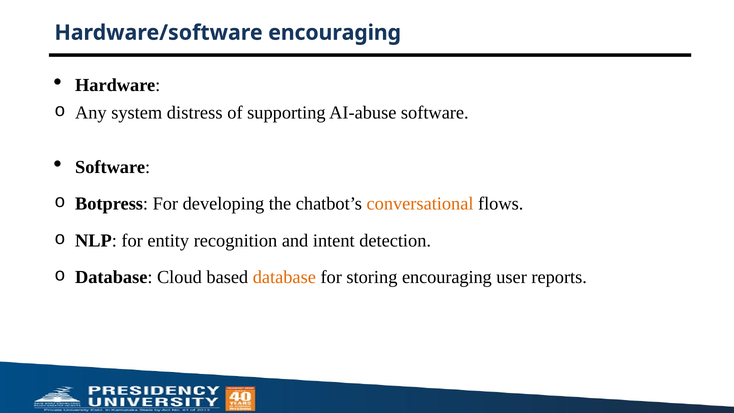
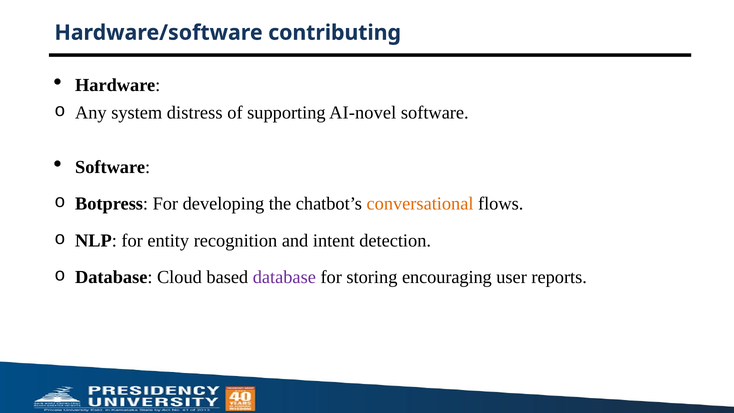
Hardware/software encouraging: encouraging -> contributing
AI-abuse: AI-abuse -> AI-novel
database at (284, 277) colour: orange -> purple
